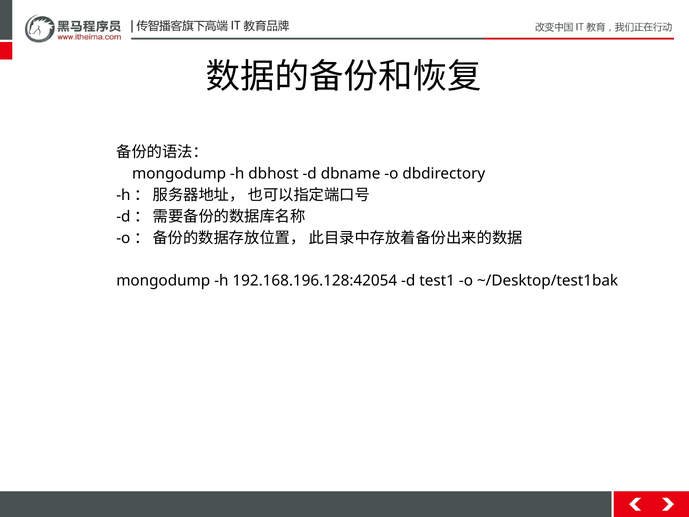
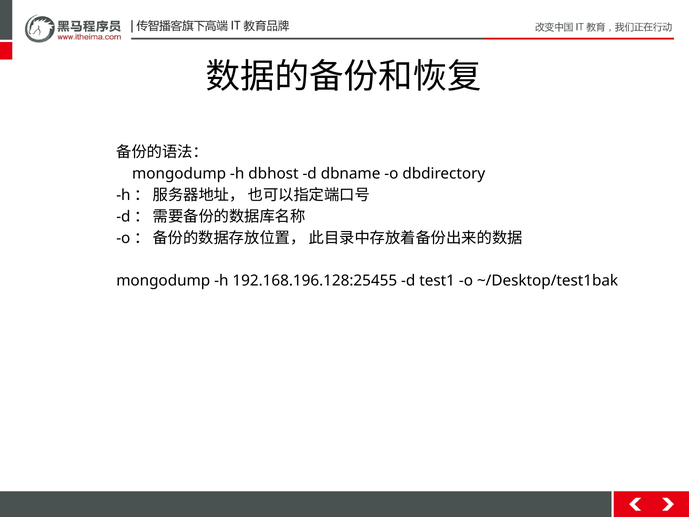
192.168.196.128:42054: 192.168.196.128:42054 -> 192.168.196.128:25455
